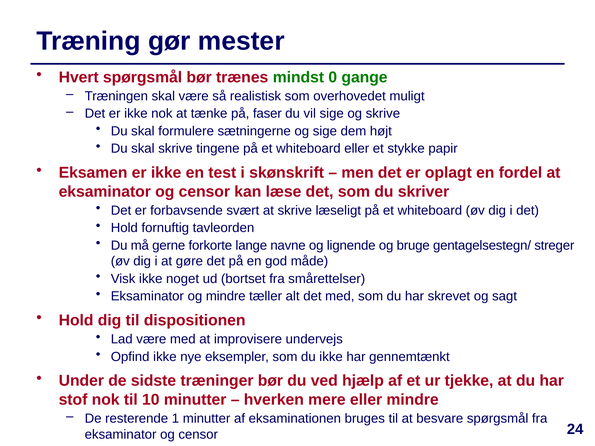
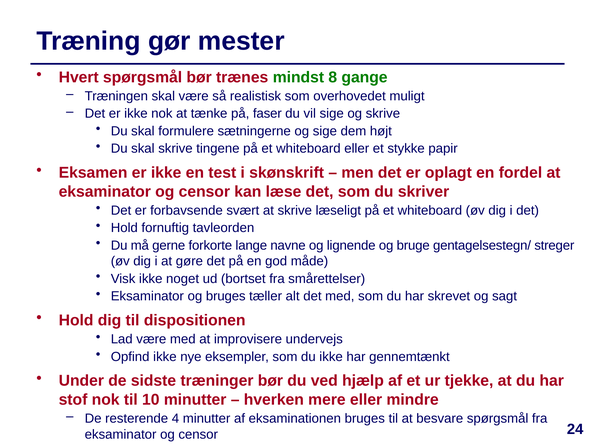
0: 0 -> 8
og mindre: mindre -> bruges
1: 1 -> 4
